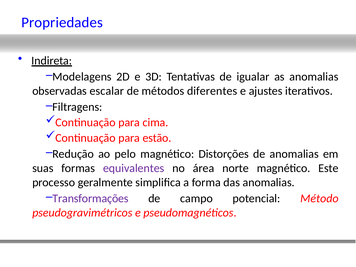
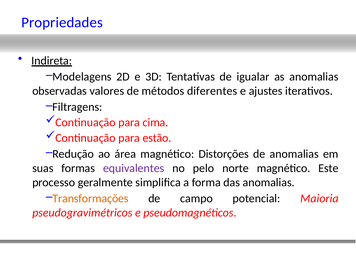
escalar: escalar -> valores
pelo: pelo -> área
área: área -> pelo
Transformações colour: purple -> orange
Método: Método -> Maioria
